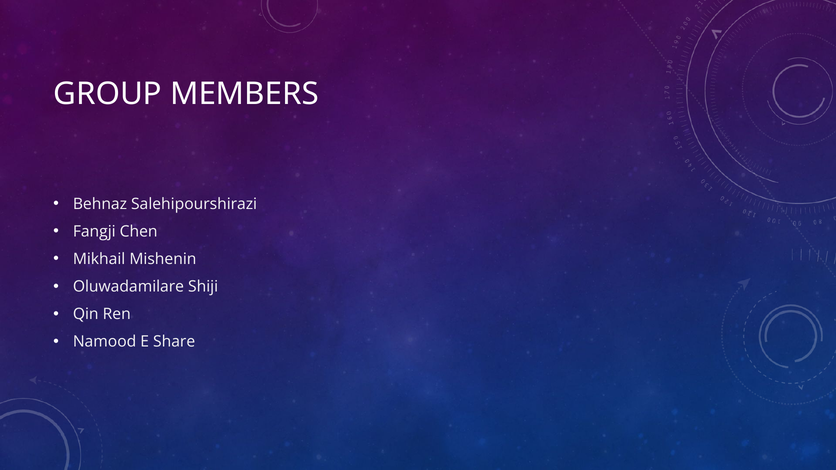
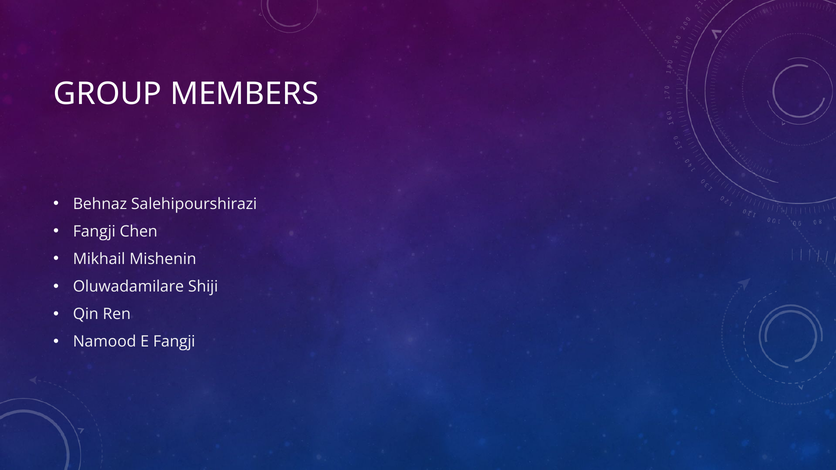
E Share: Share -> Fangji
